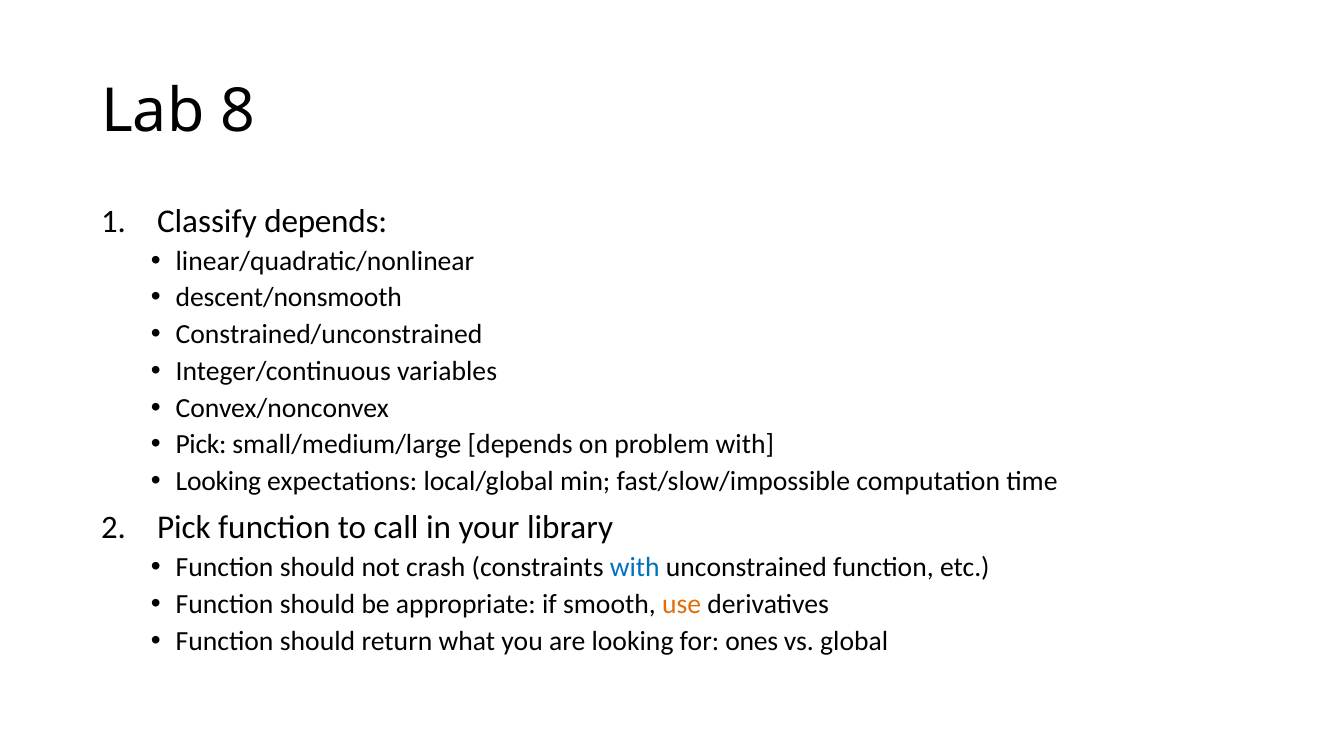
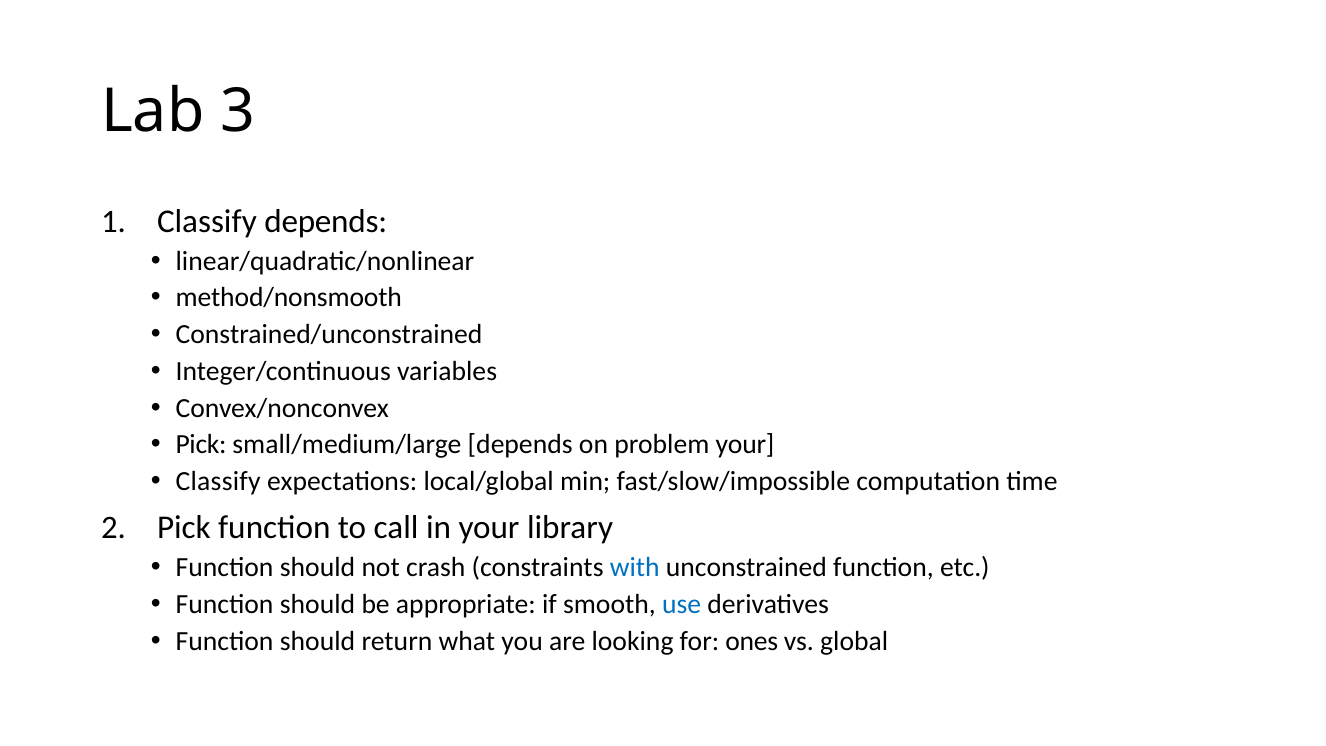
8: 8 -> 3
descent/nonsmooth: descent/nonsmooth -> method/nonsmooth
problem with: with -> your
Looking at (218, 481): Looking -> Classify
use colour: orange -> blue
